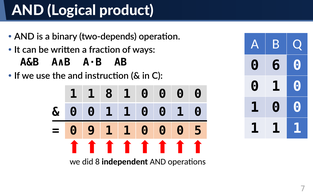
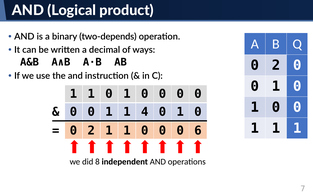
fraction: fraction -> decimal
6 at (276, 65): 6 -> 2
8 at (109, 94): 8 -> 0
0 1 1 0: 0 -> 4
9 at (91, 130): 9 -> 2
5: 5 -> 6
